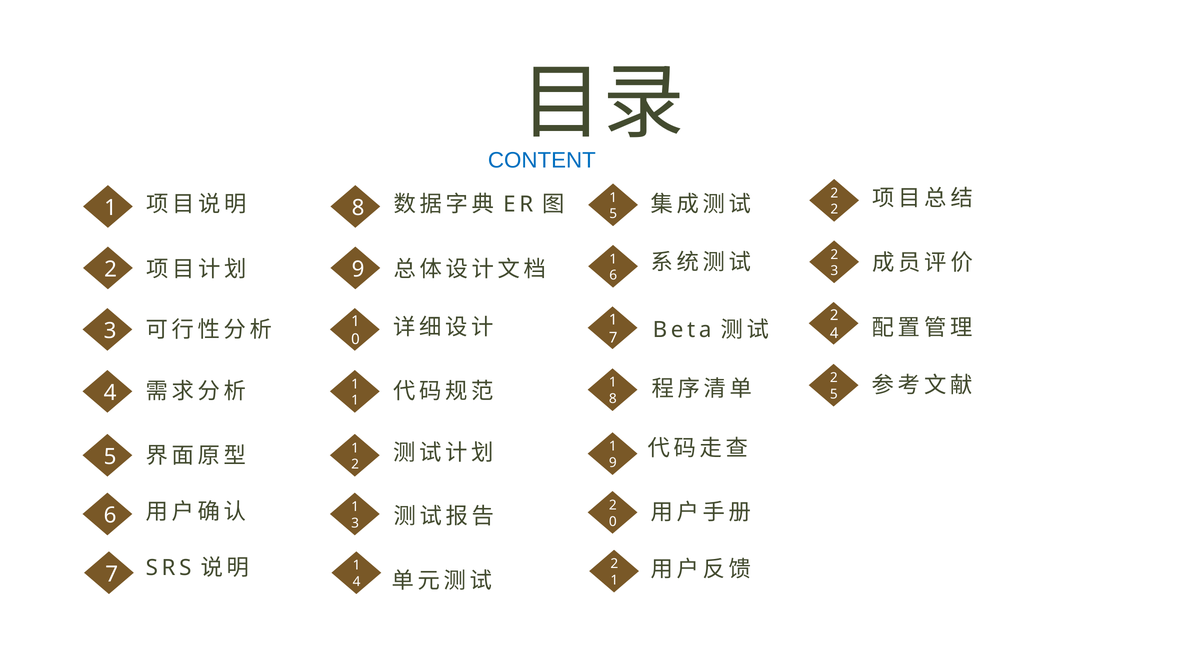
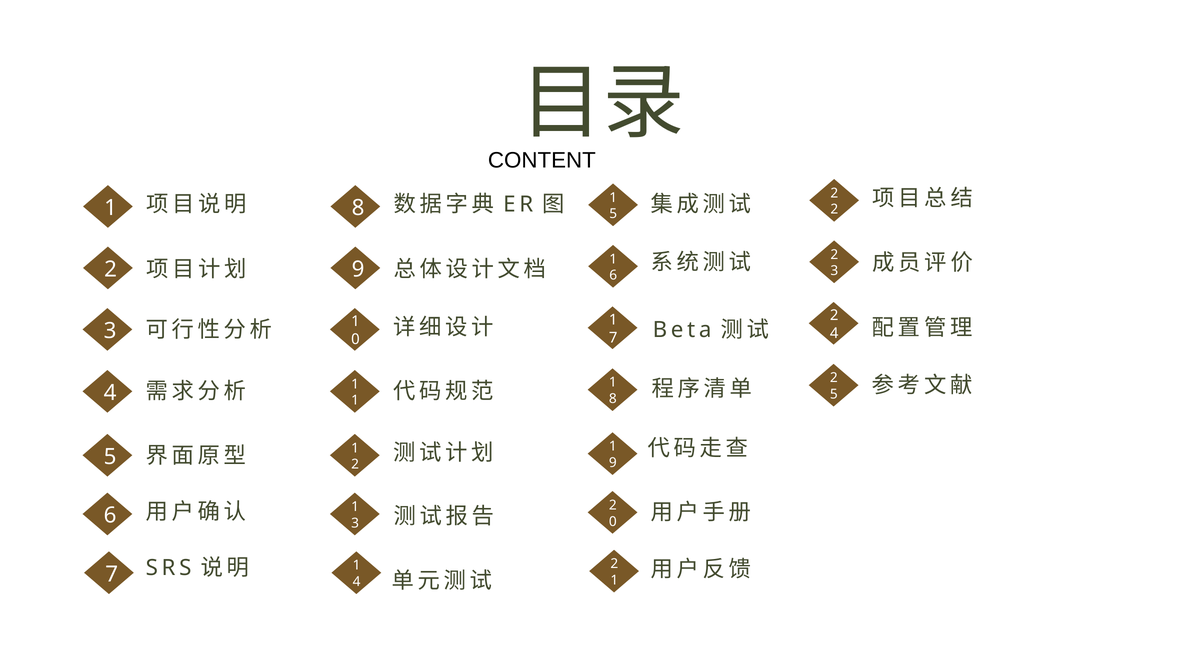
CONTENT colour: blue -> black
